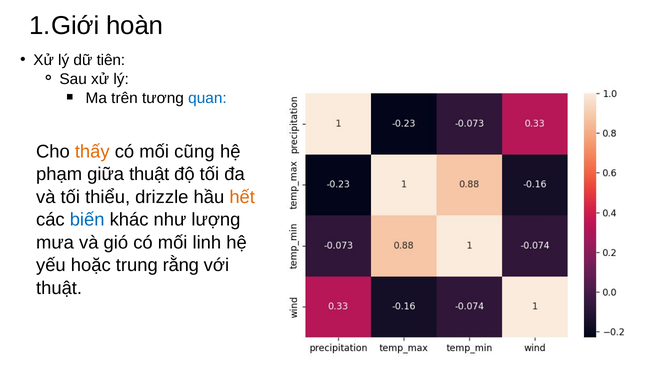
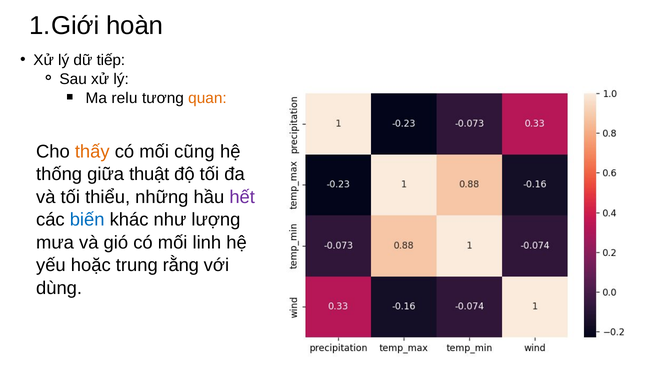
tiên: tiên -> tiếp
trên: trên -> relu
quan colour: blue -> orange
phạm: phạm -> thống
drizzle: drizzle -> những
hết colour: orange -> purple
thuật at (59, 288): thuật -> dùng
